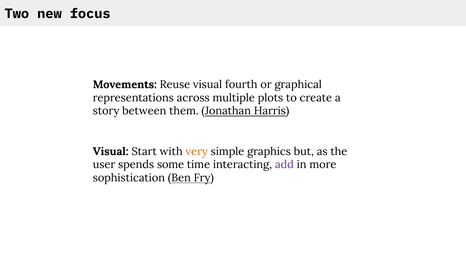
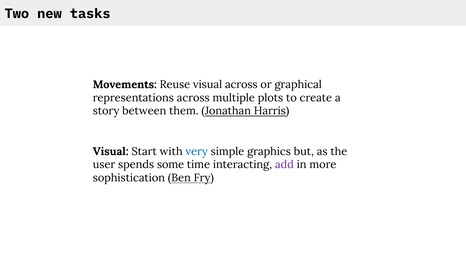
focus: focus -> tasks
visual fourth: fourth -> across
very colour: orange -> blue
